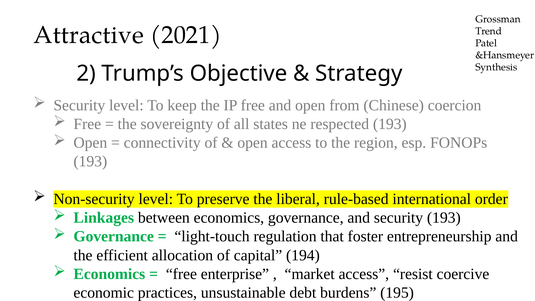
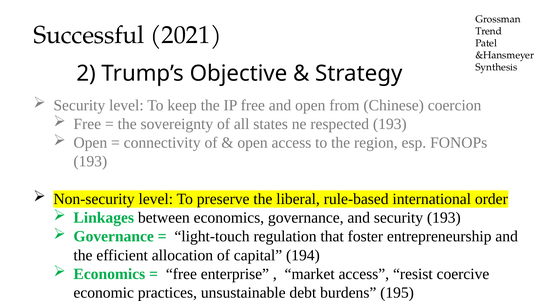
Attractive: Attractive -> Successful
